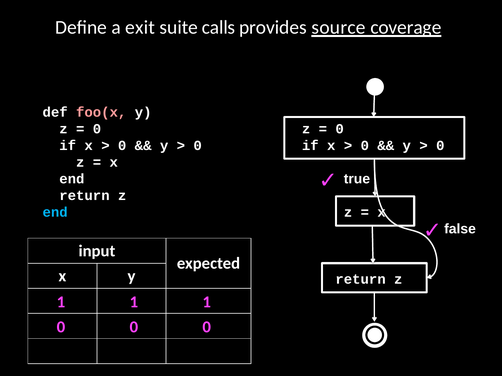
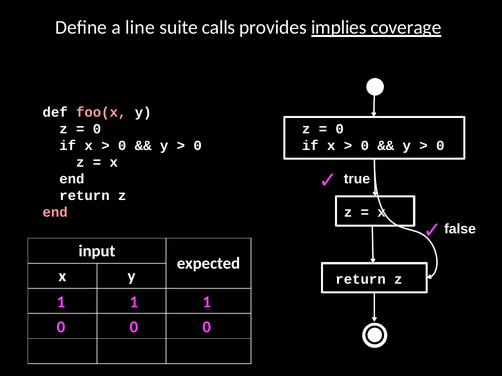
exit: exit -> line
source: source -> implies
end at (55, 213) colour: light blue -> pink
